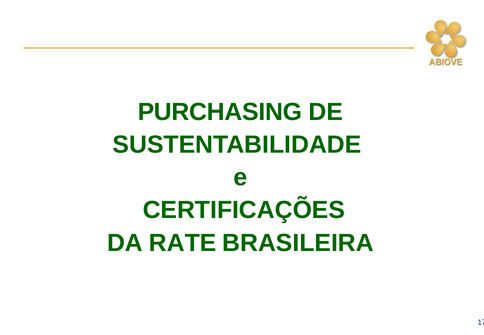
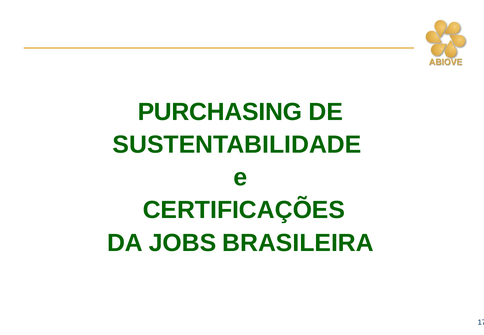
RATE: RATE -> JOBS
